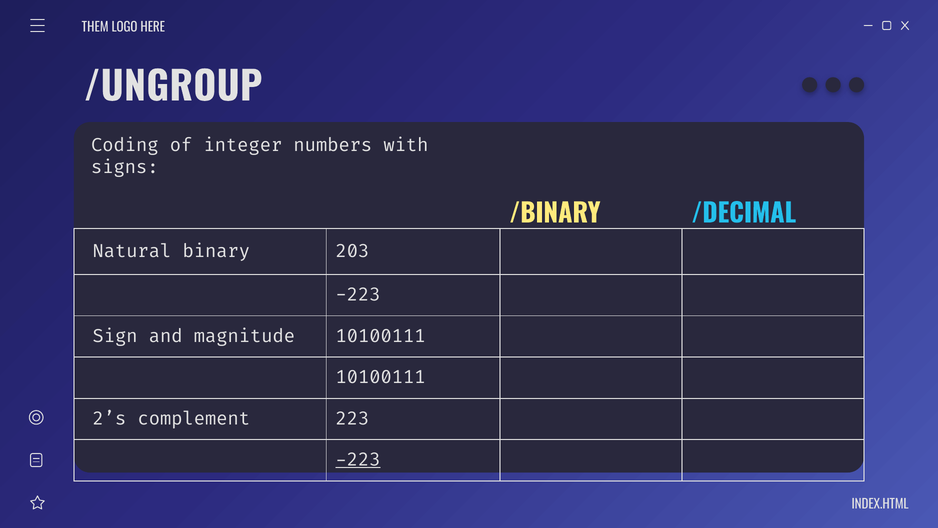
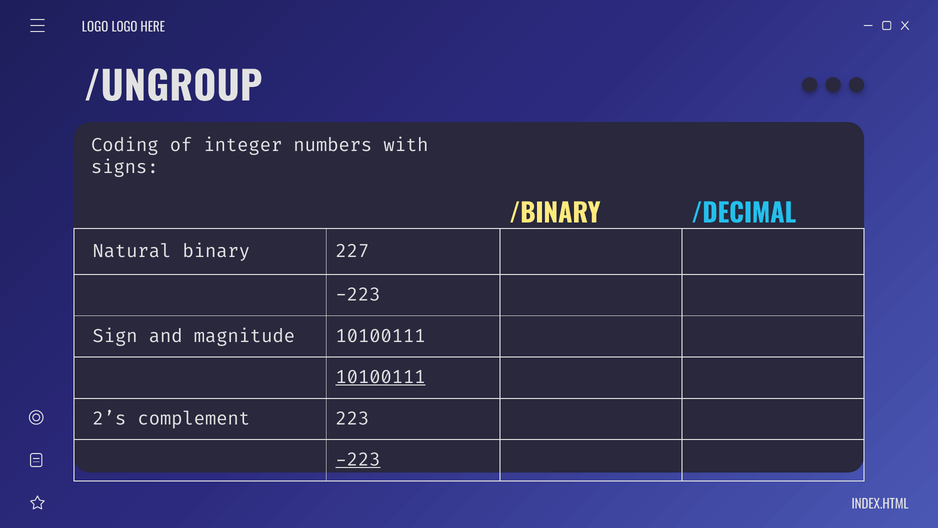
THEM at (95, 28): THEM -> LOGO
203: 203 -> 227
10100111 at (381, 377) underline: none -> present
